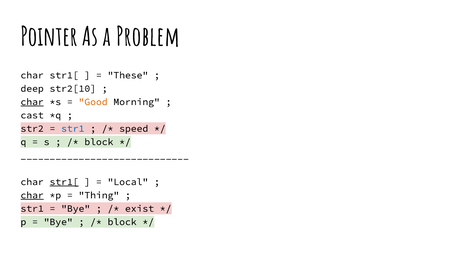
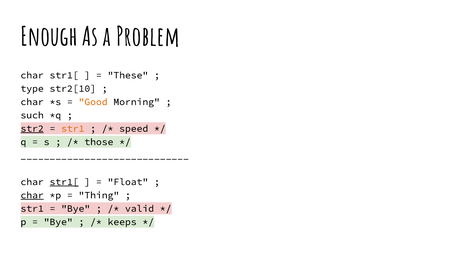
Pointer: Pointer -> Enough
deep: deep -> type
char at (32, 102) underline: present -> none
cast: cast -> such
str2 underline: none -> present
str1 at (73, 129) colour: blue -> orange
block at (99, 142): block -> those
Local: Local -> Float
exist: exist -> valid
block at (122, 222): block -> keeps
